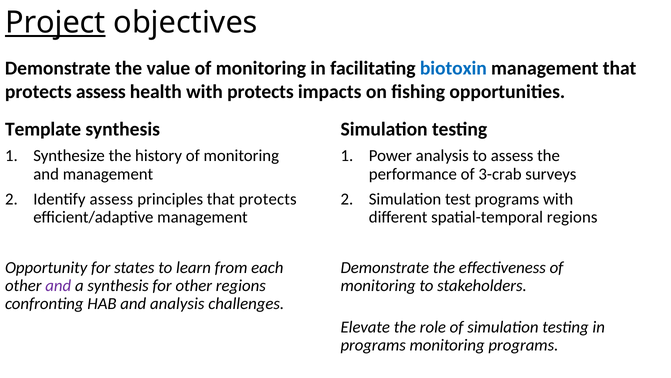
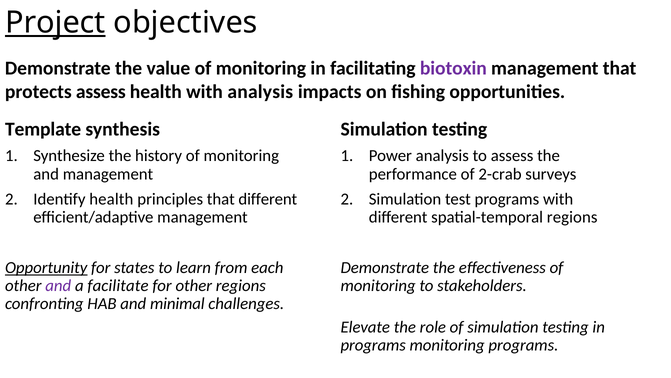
biotoxin colour: blue -> purple
with protects: protects -> analysis
3-crab: 3-crab -> 2-crab
Identify assess: assess -> health
principles that protects: protects -> different
Opportunity underline: none -> present
a synthesis: synthesis -> facilitate
and analysis: analysis -> minimal
